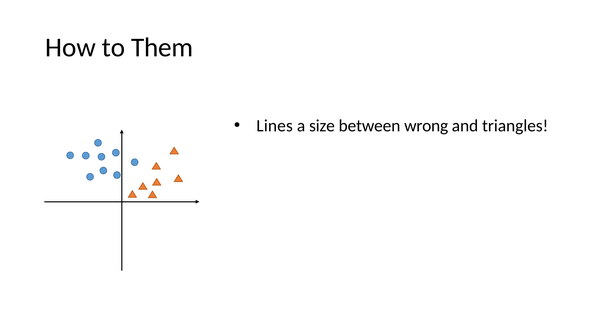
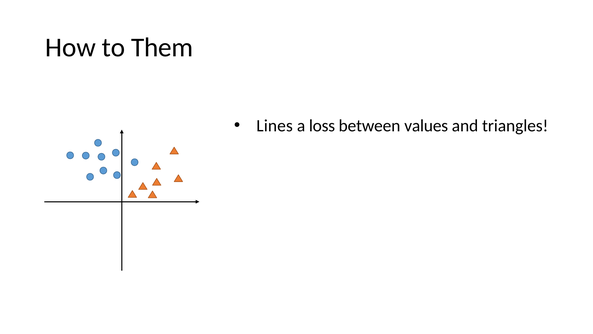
size: size -> loss
wrong: wrong -> values
